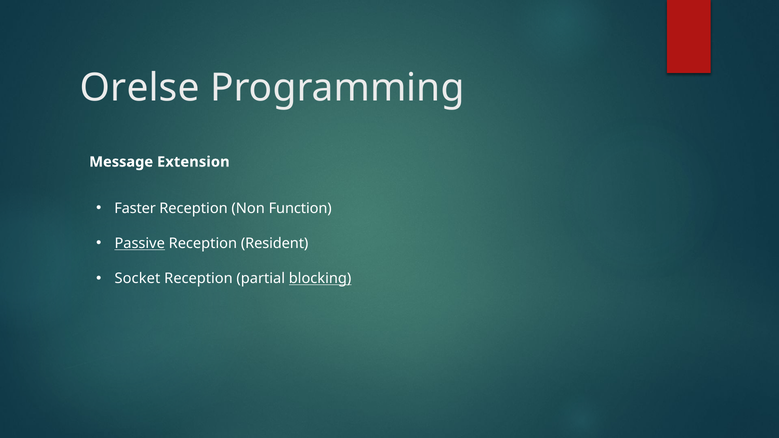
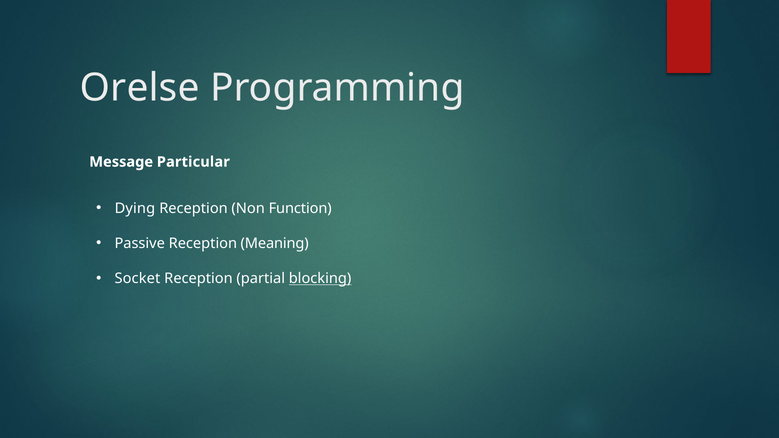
Extension: Extension -> Particular
Faster: Faster -> Dying
Passive underline: present -> none
Resident: Resident -> Meaning
